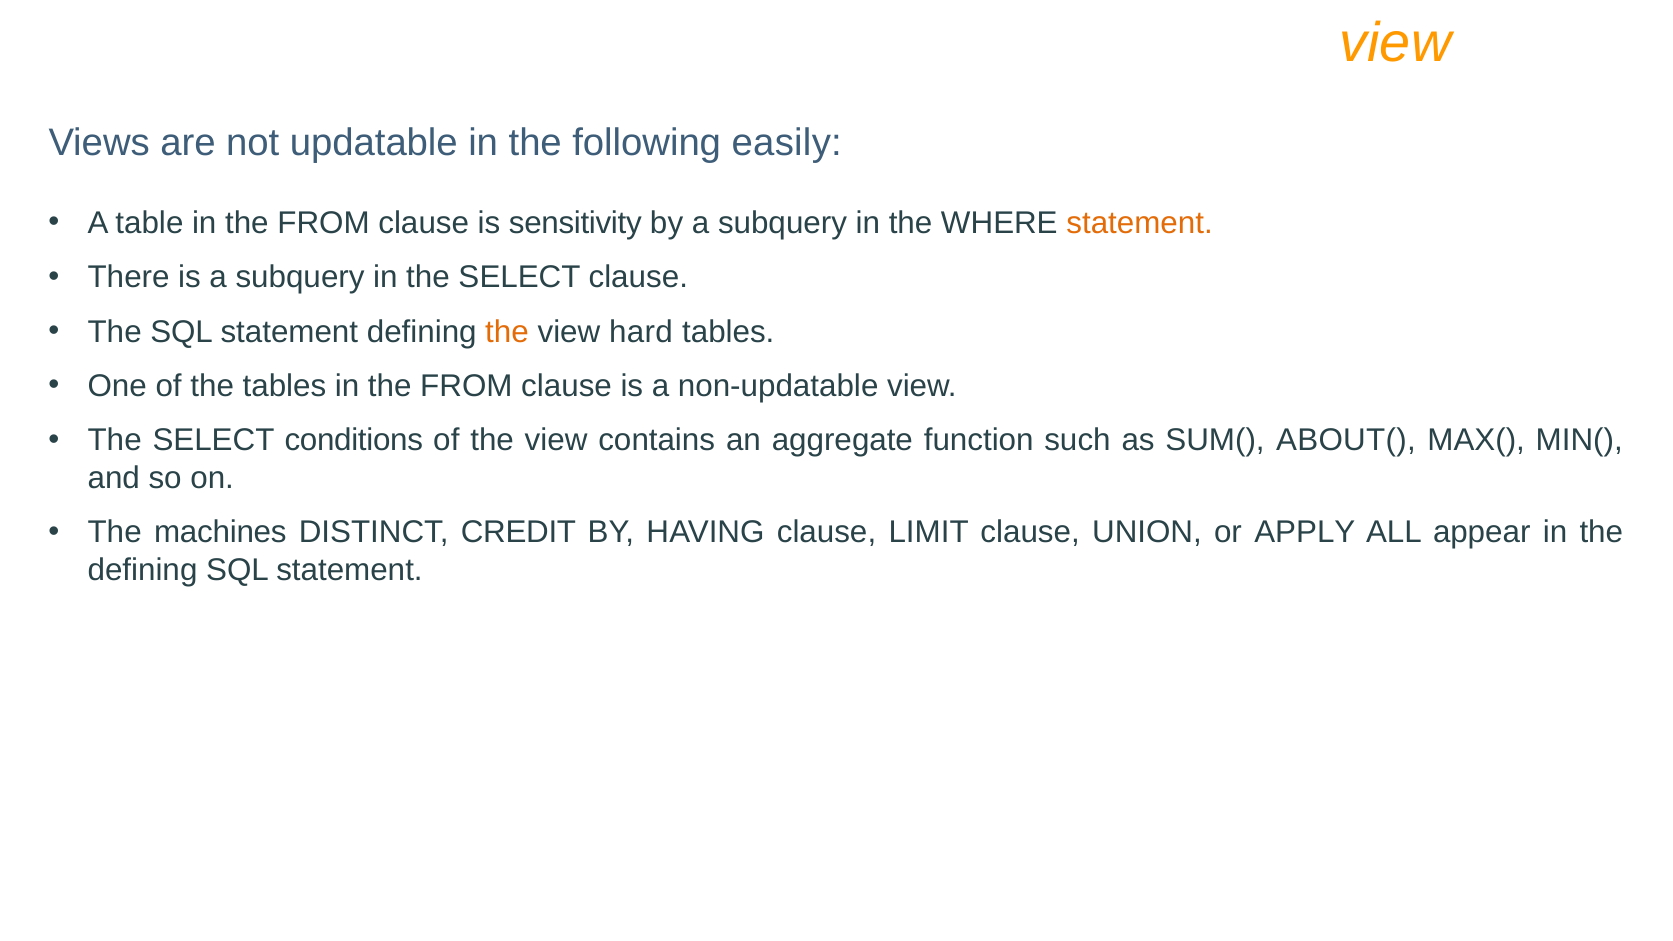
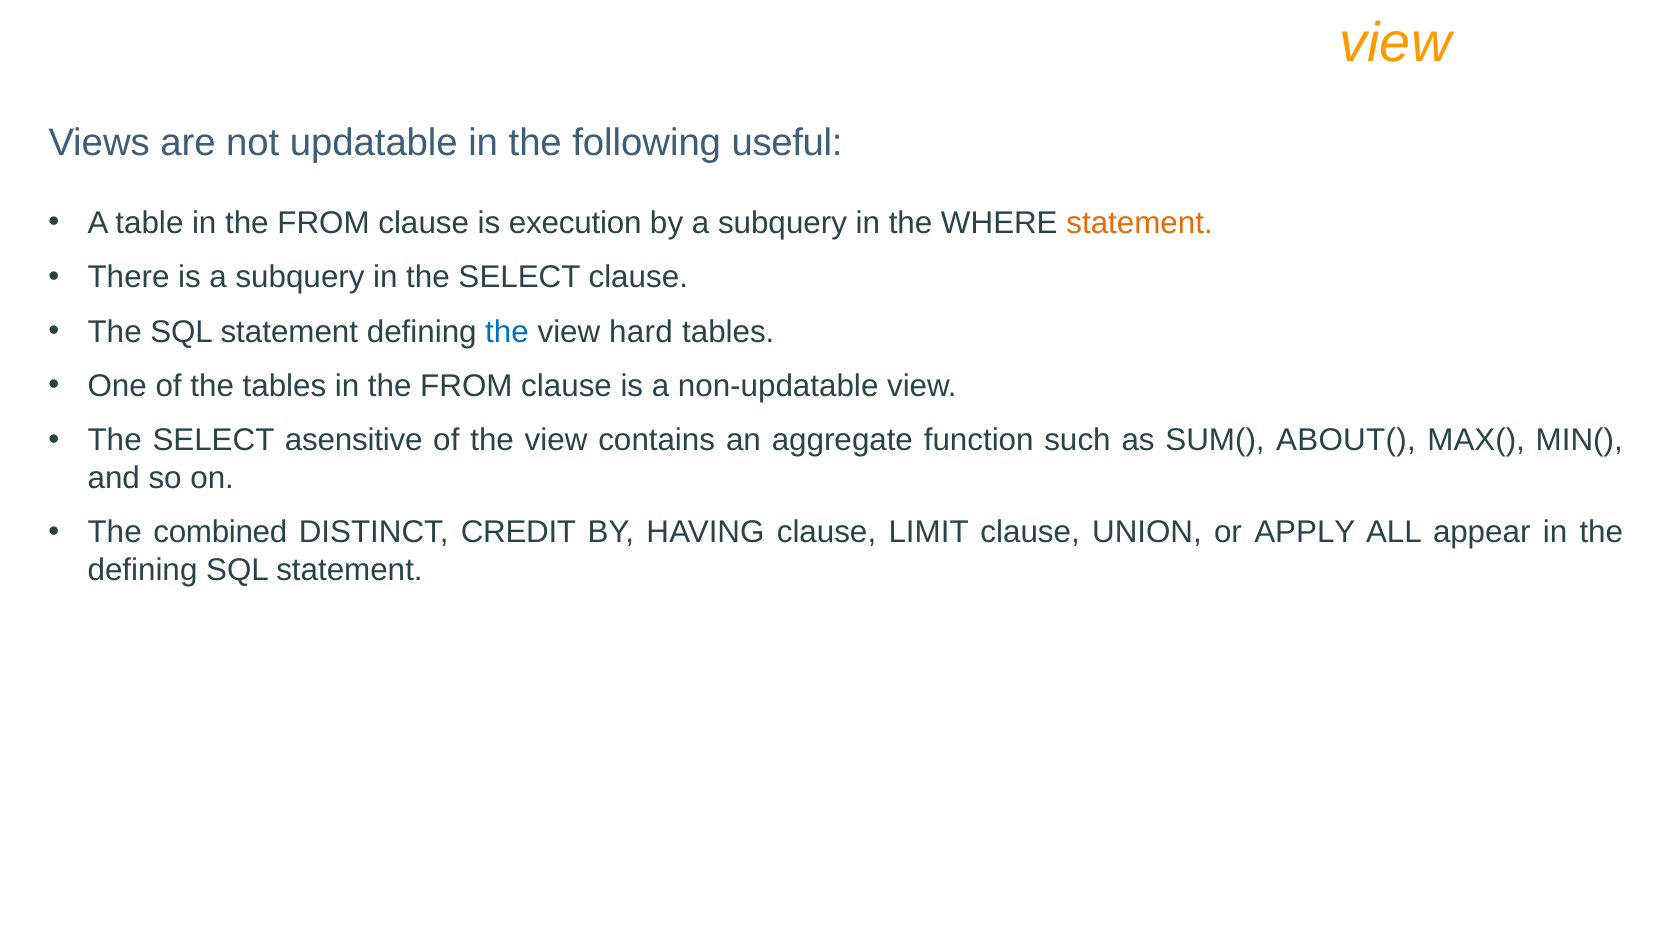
easily: easily -> useful
sensitivity: sensitivity -> execution
the at (507, 332) colour: orange -> blue
conditions: conditions -> asensitive
machines: machines -> combined
